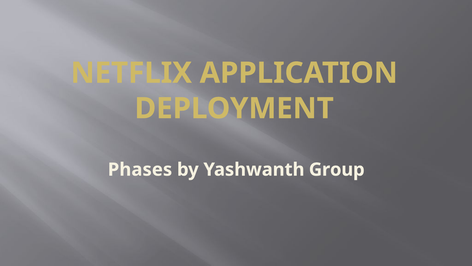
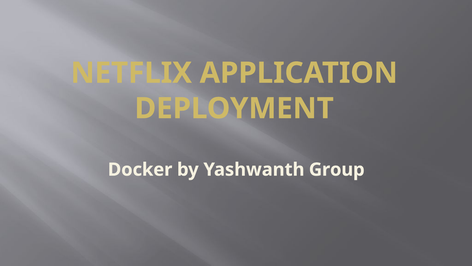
Phases: Phases -> Docker
